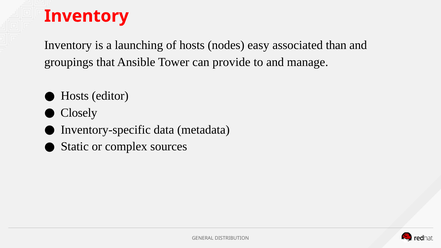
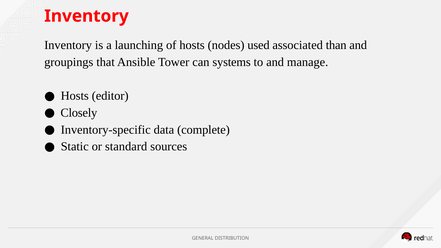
easy: easy -> used
provide: provide -> systems
metadata: metadata -> complete
complex: complex -> standard
